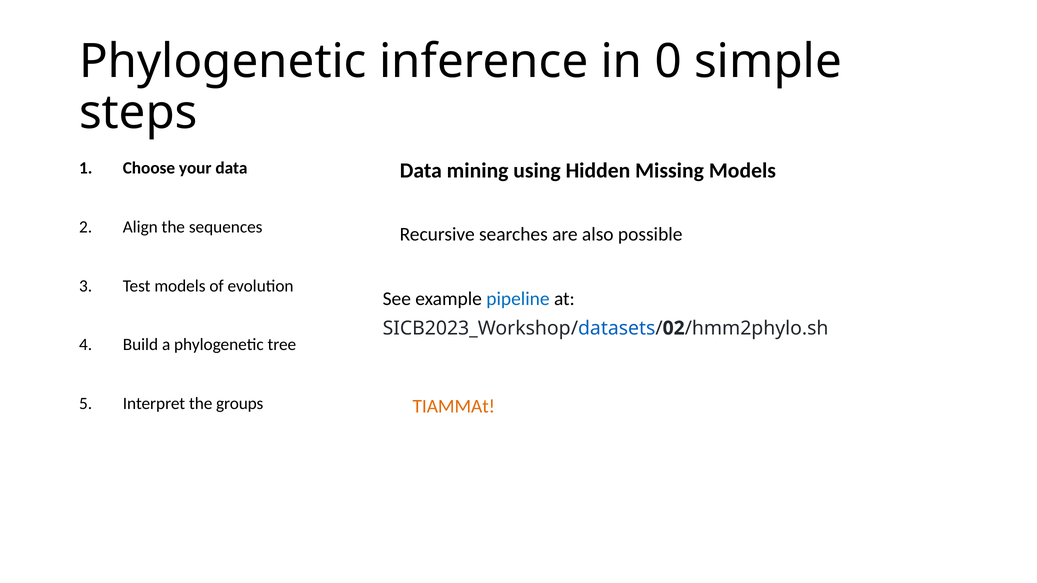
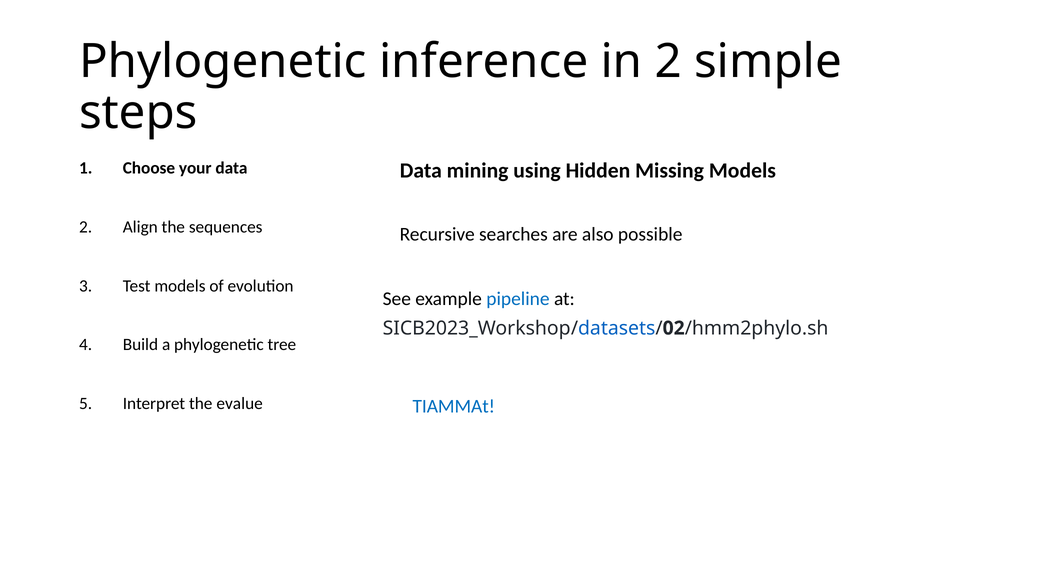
in 0: 0 -> 2
groups: groups -> evalue
TIAMMAt colour: orange -> blue
